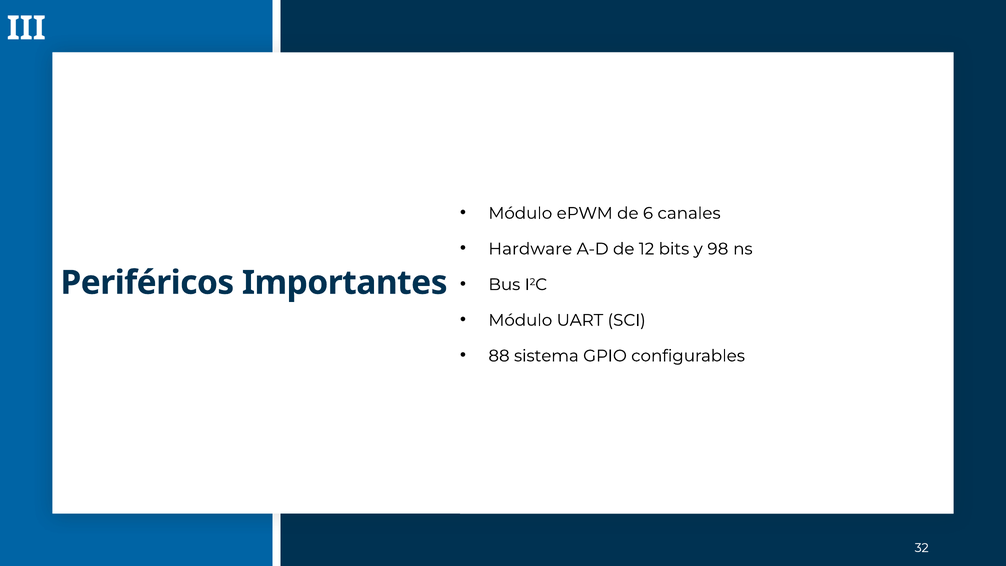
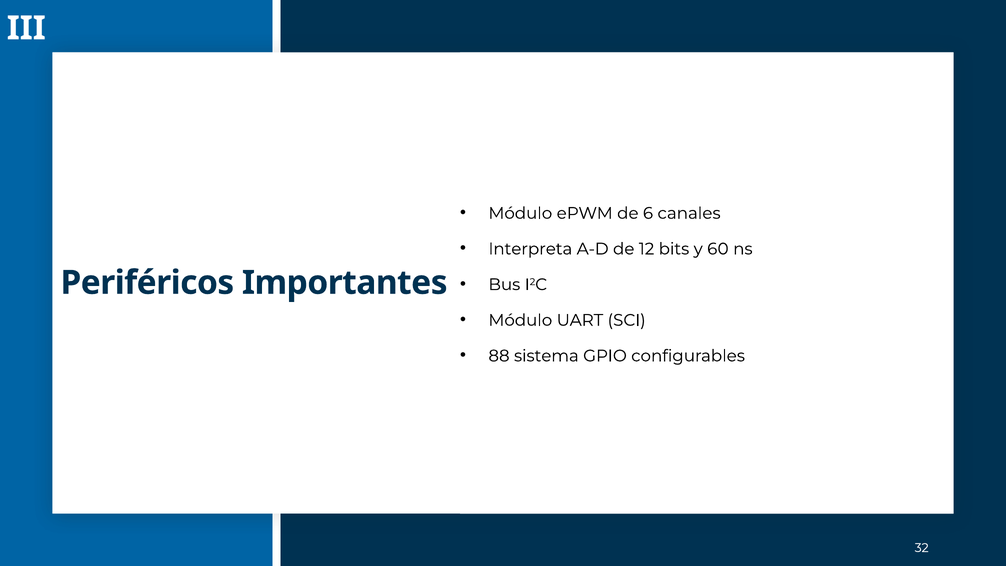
Hardware: Hardware -> Interpreta
98: 98 -> 60
